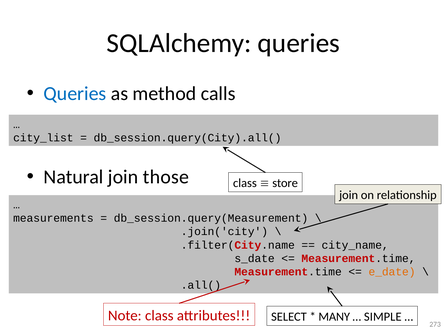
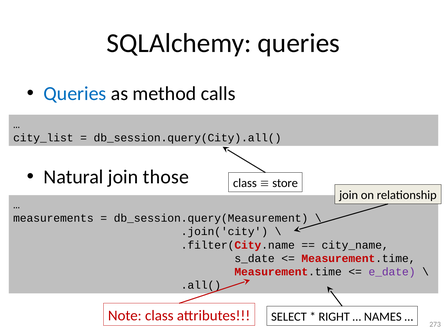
e_date colour: orange -> purple
MANY: MANY -> RIGHT
SIMPLE: SIMPLE -> NAMES
